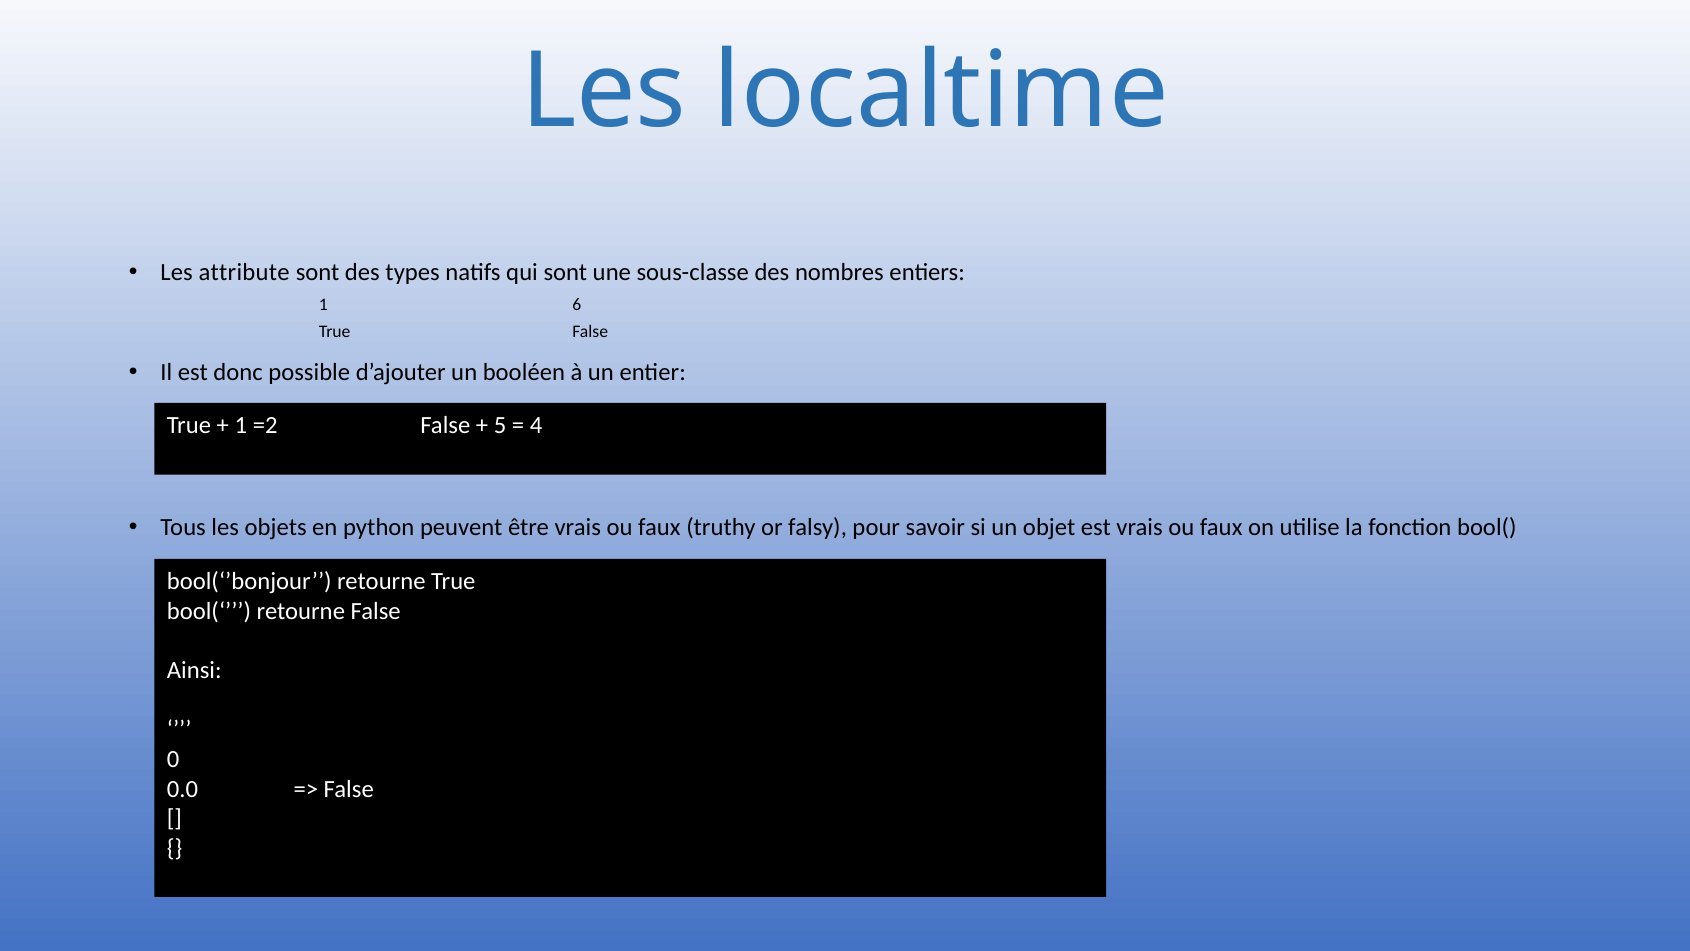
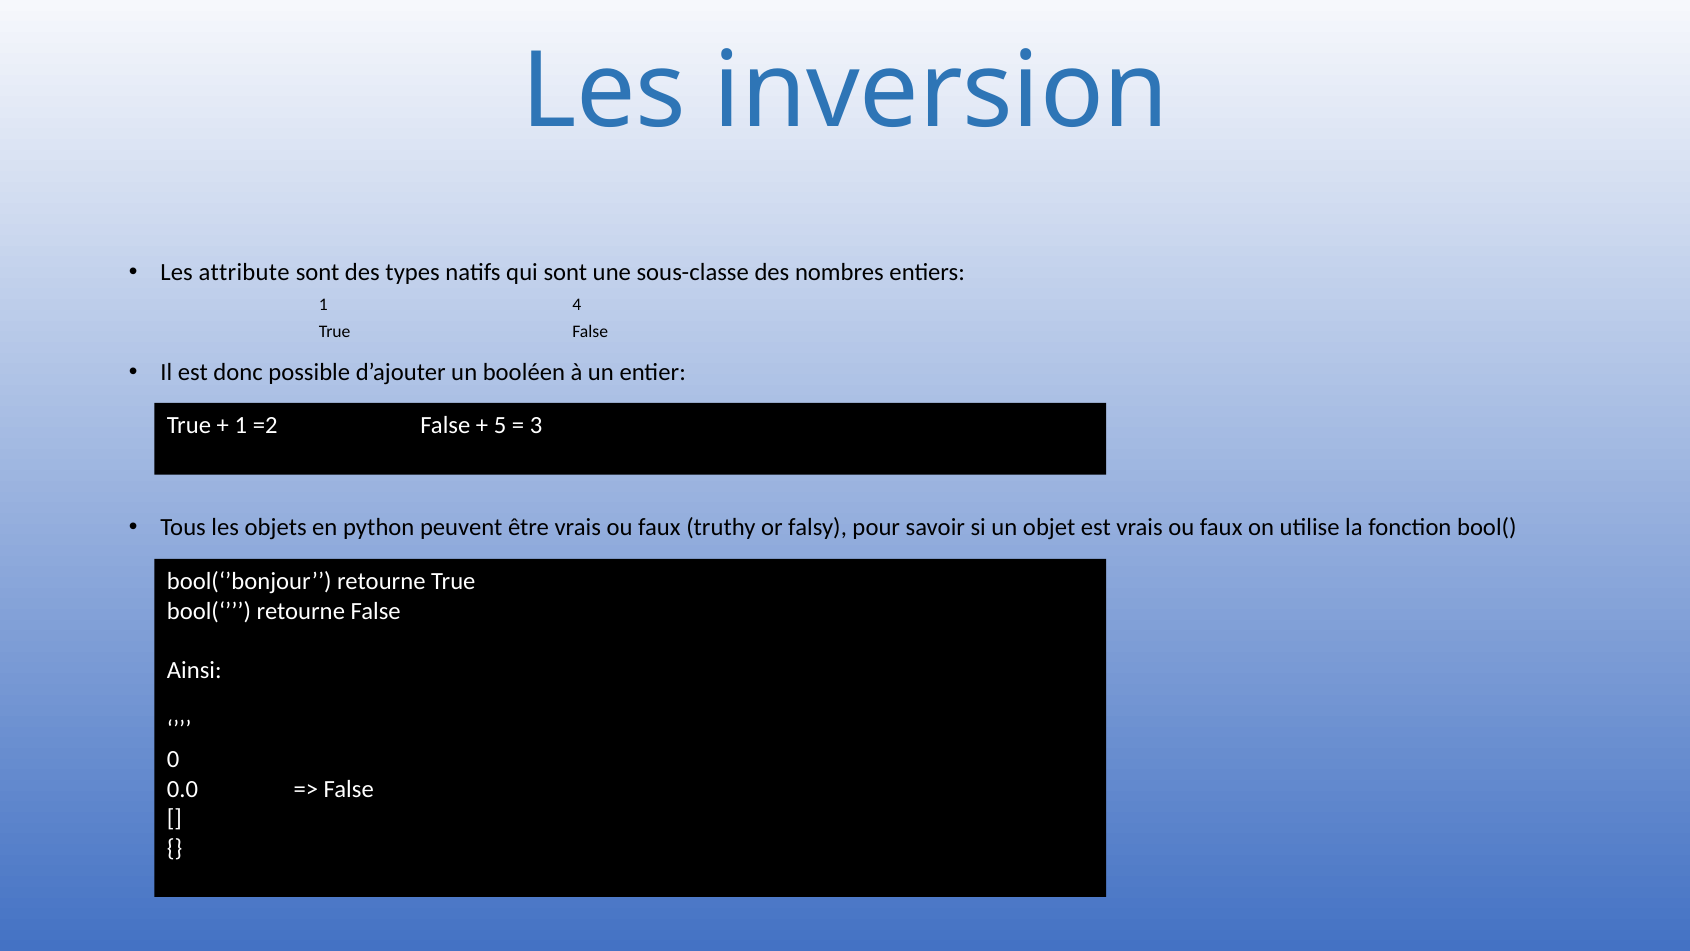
localtime: localtime -> inversion
6: 6 -> 4
4: 4 -> 3
